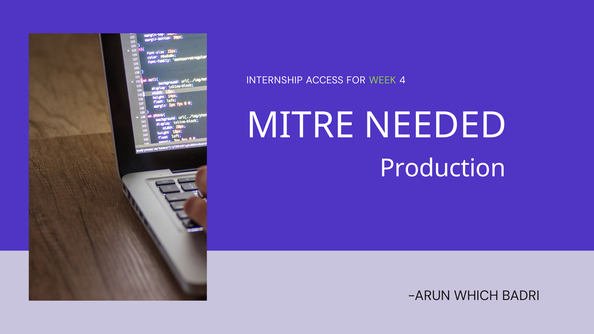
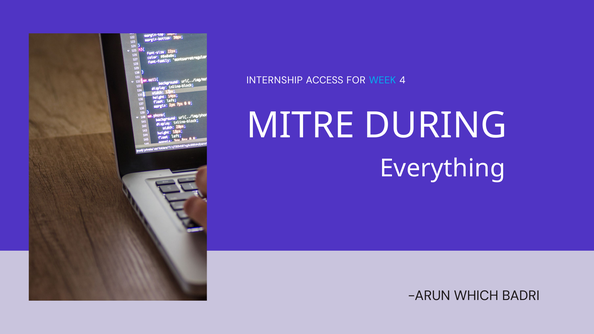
WEEK colour: light green -> light blue
NEEDED: NEEDED -> DURING
Production: Production -> Everything
